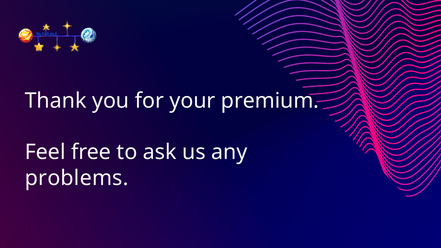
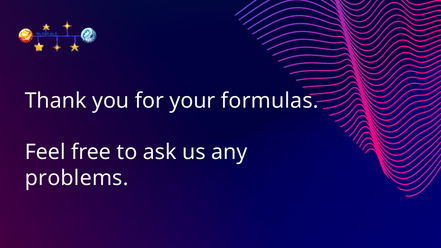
premium: premium -> formulas
